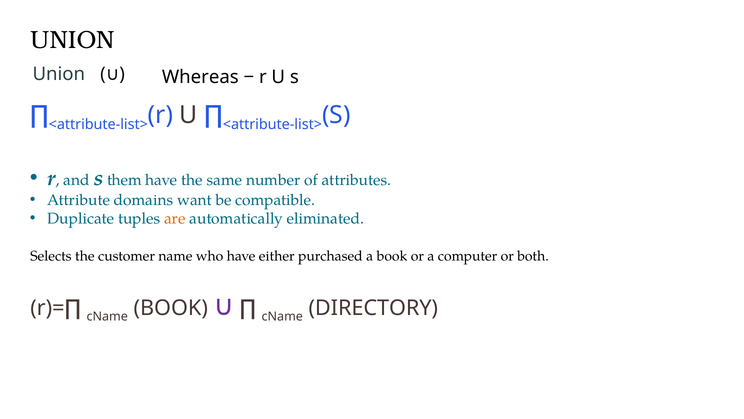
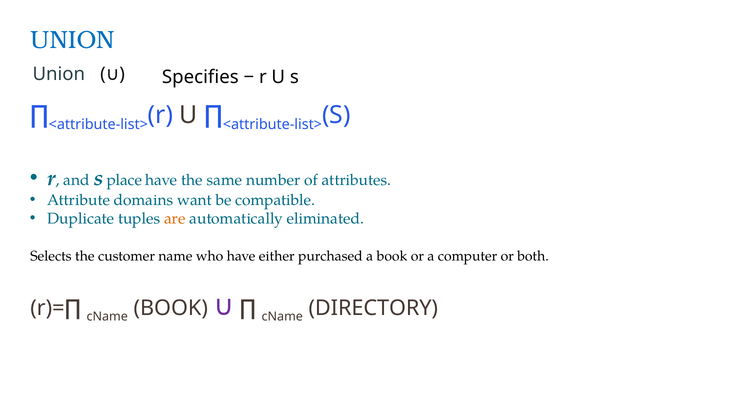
UNION at (73, 40) colour: black -> blue
Whereas: Whereas -> Specifies
them: them -> place
